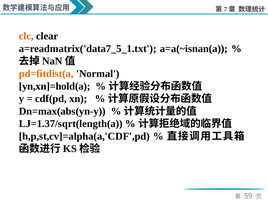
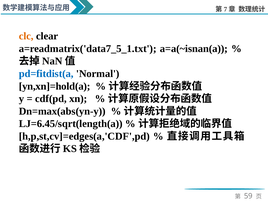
pd=fitdist(a colour: orange -> blue
LJ=1.37/sqrt(length(a: LJ=1.37/sqrt(length(a -> LJ=6.45/sqrt(length(a
h,p,st,cv]=alpha(a,'CDF',pd: h,p,st,cv]=alpha(a,'CDF',pd -> h,p,st,cv]=edges(a,'CDF',pd
